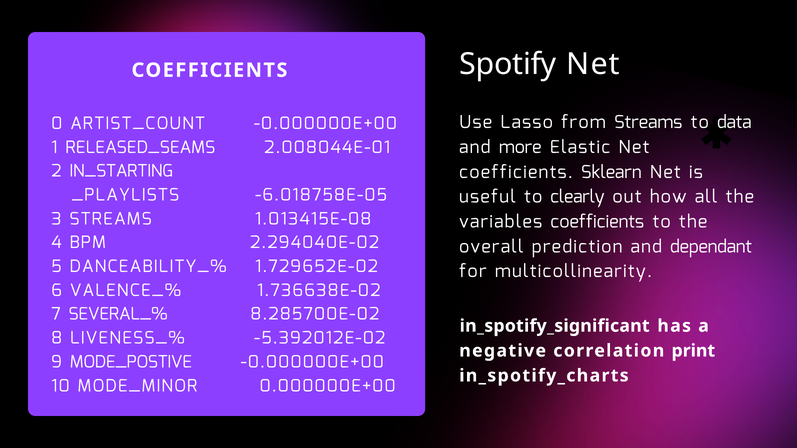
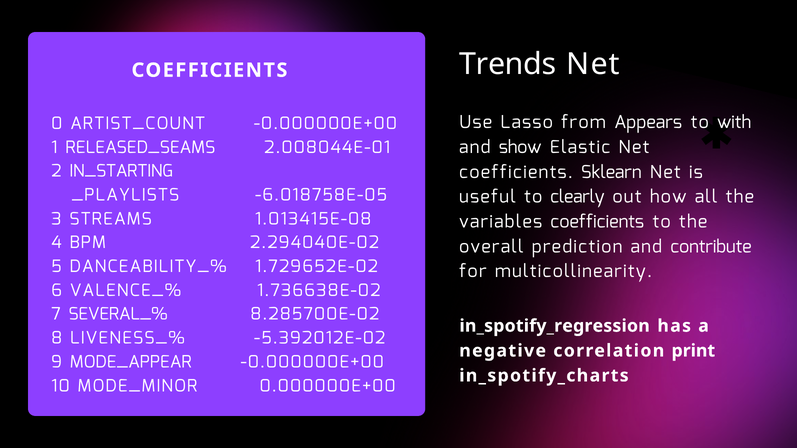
Spotify: Spotify -> Trends
from Streams: Streams -> Appears
data: data -> with
more: more -> show
dependant: dependant -> contribute
in_spotify_significant: in_spotify_significant -> in_spotify_regression
MODE_POSTIVE: MODE_POSTIVE -> MODE_APPEAR
